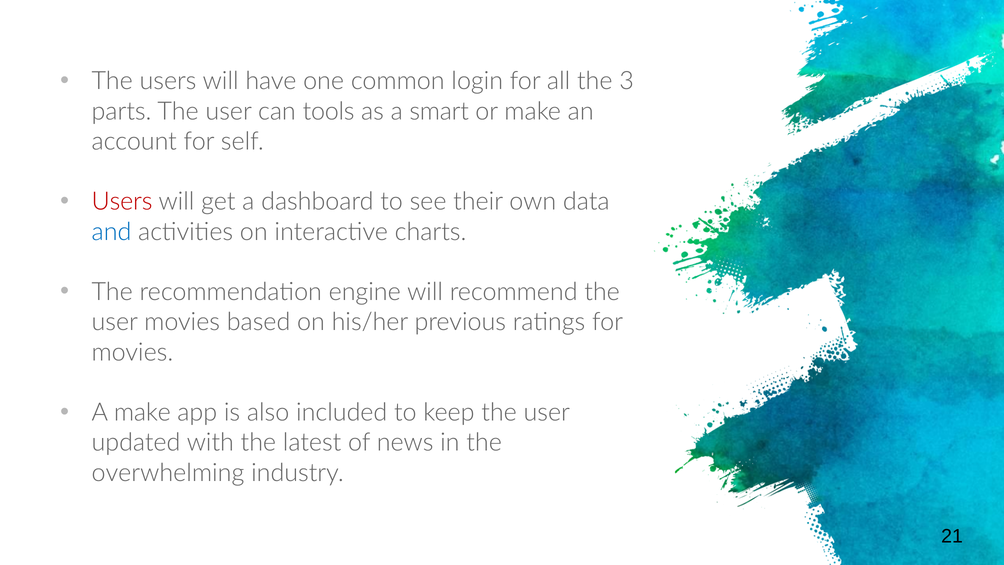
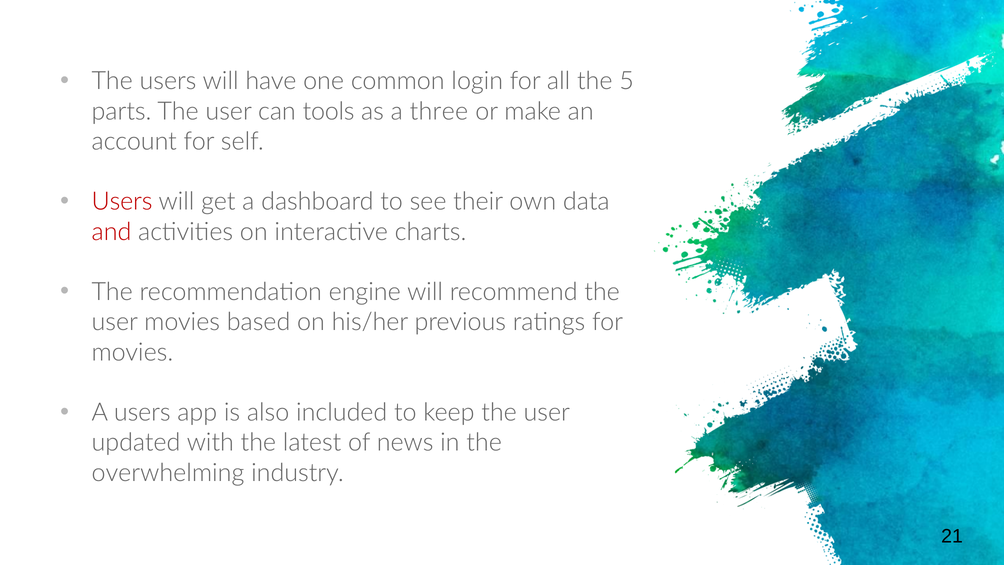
3: 3 -> 5
smart: smart -> three
and colour: blue -> red
A make: make -> users
